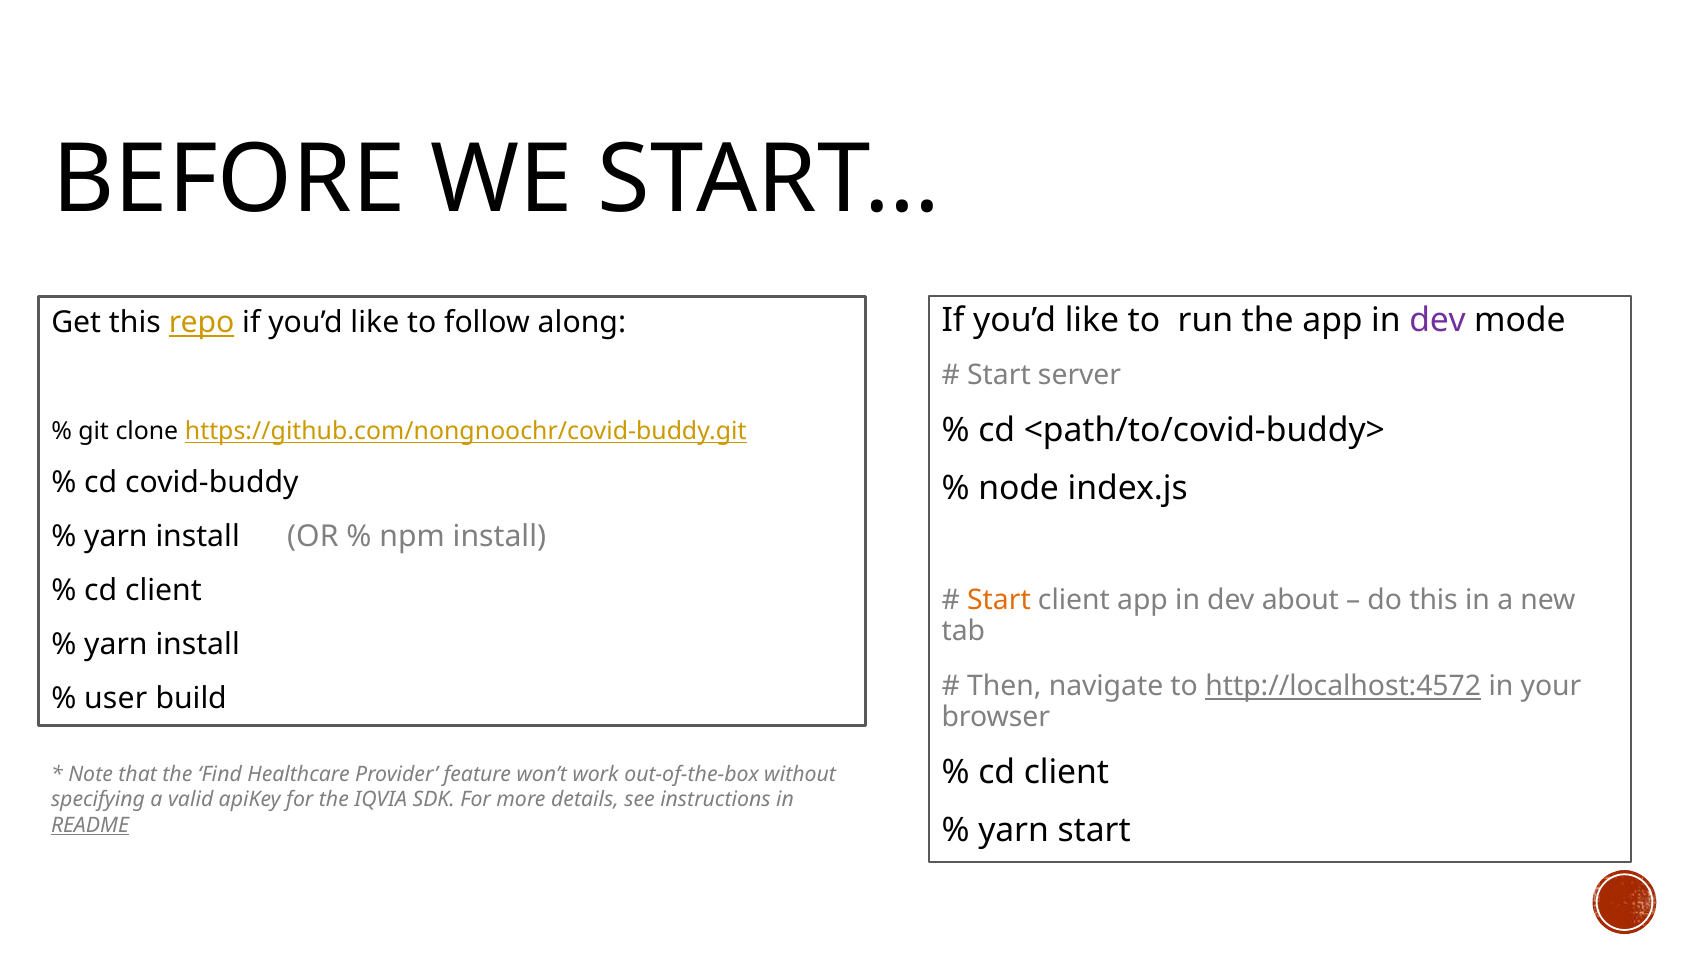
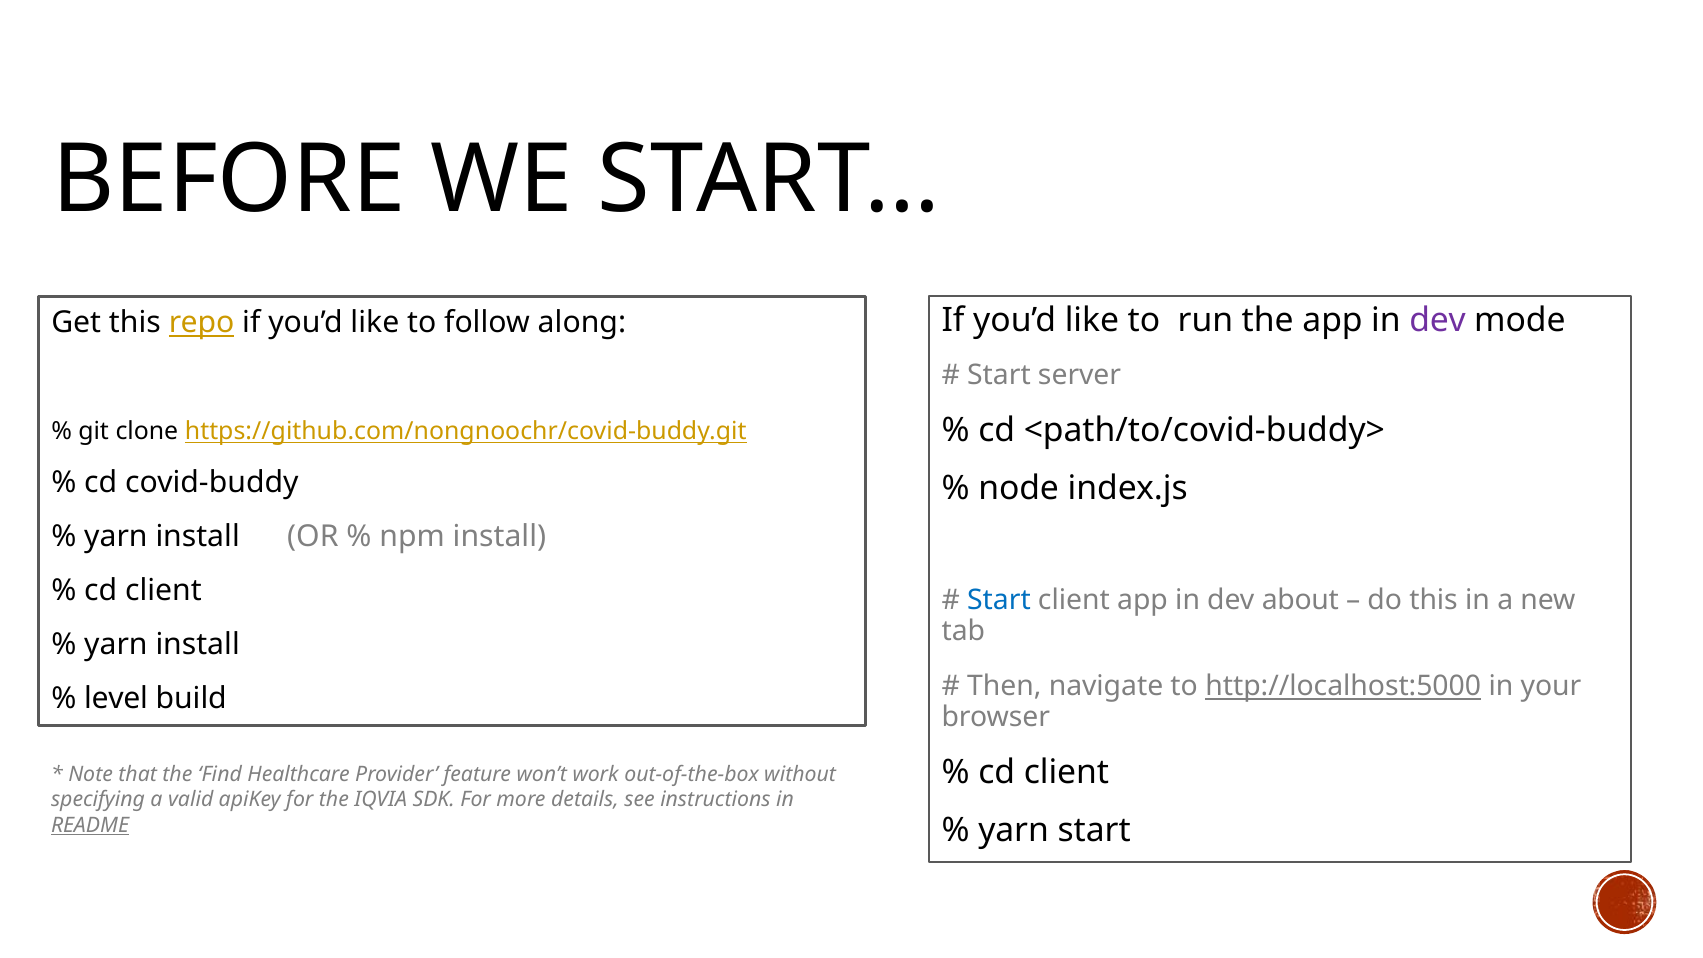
Start at (999, 600) colour: orange -> blue
http://localhost:4572: http://localhost:4572 -> http://localhost:5000
user: user -> level
